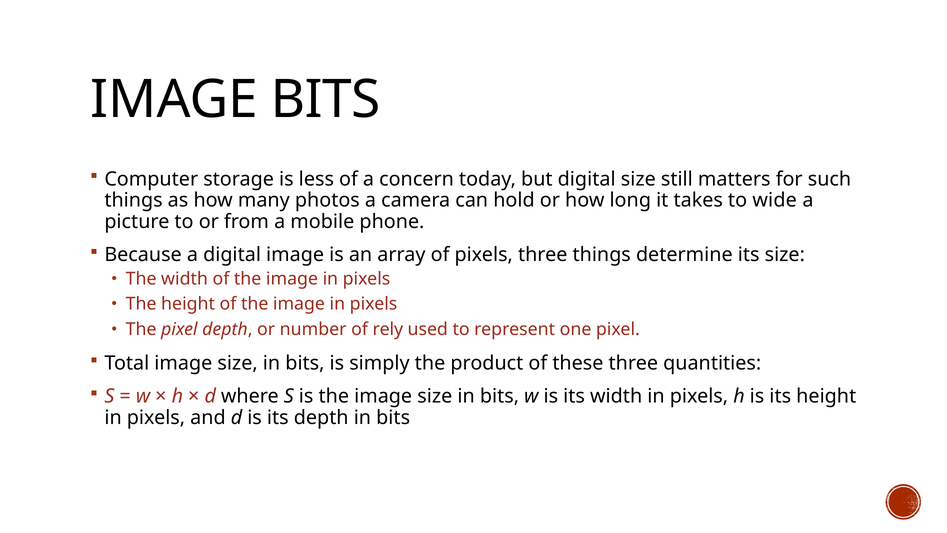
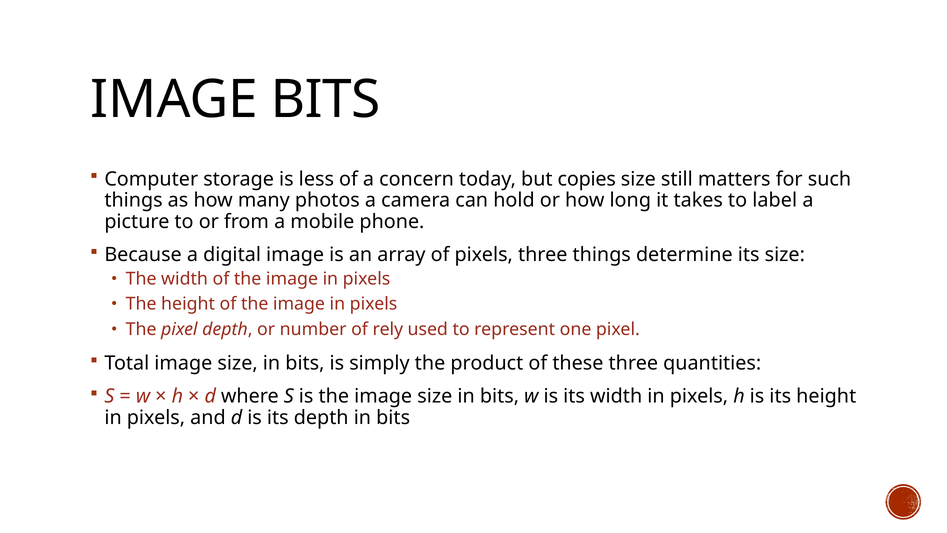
but digital: digital -> copies
wide: wide -> label
